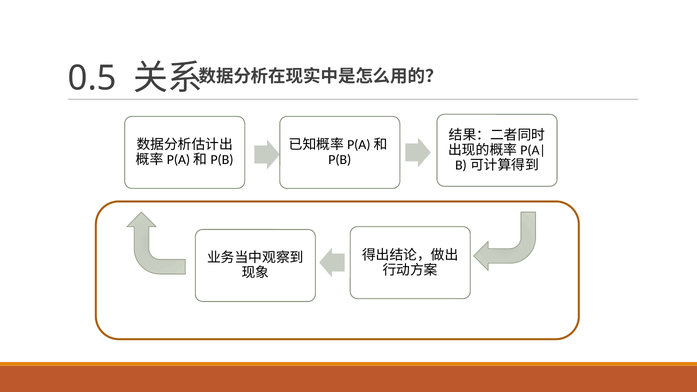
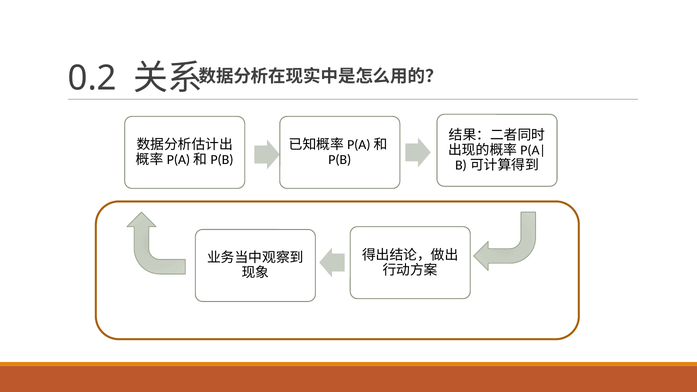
0.5: 0.5 -> 0.2
